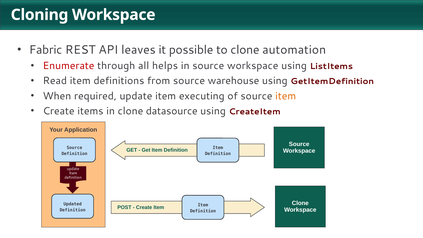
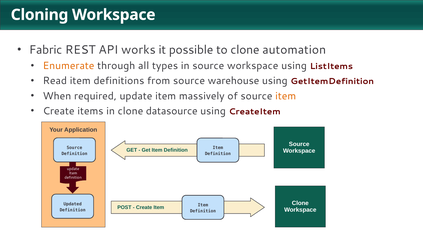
leaves: leaves -> works
Enumerate colour: red -> orange
helps: helps -> types
executing: executing -> massively
